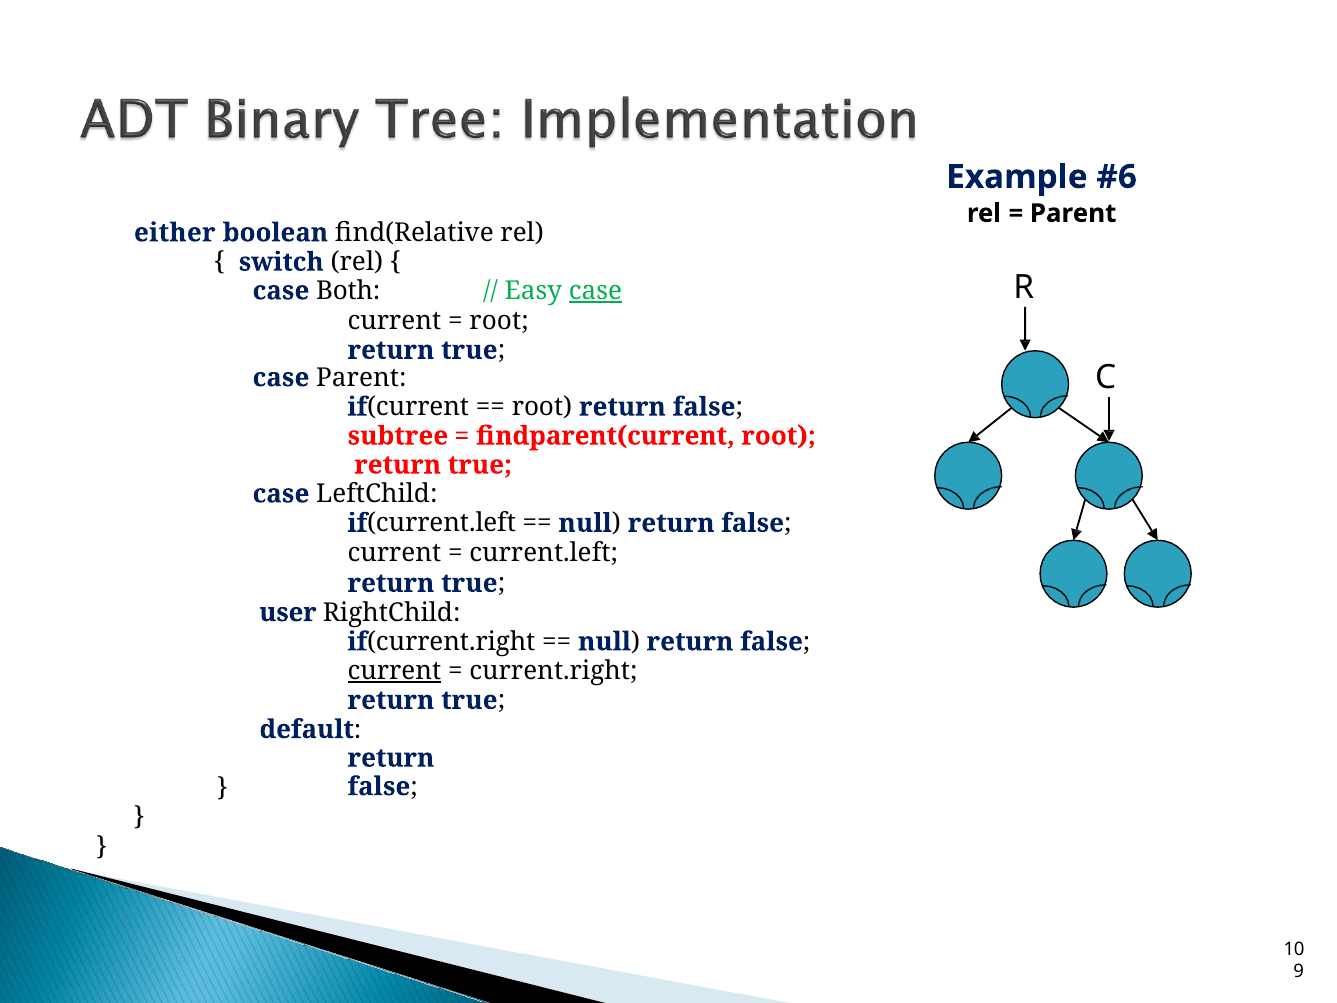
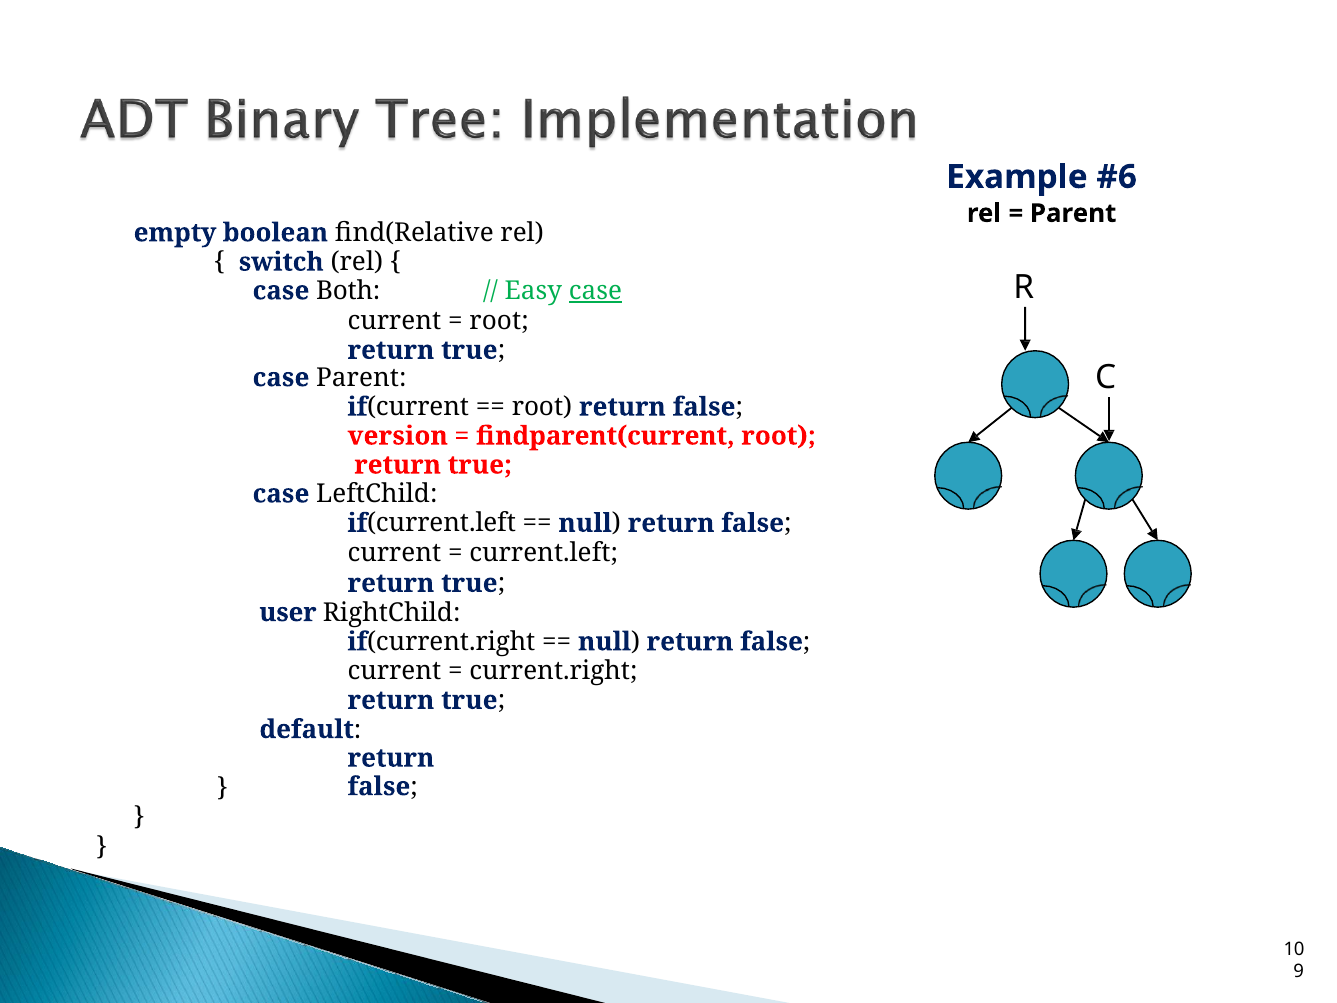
either: either -> empty
subtree: subtree -> version
current at (394, 671) underline: present -> none
